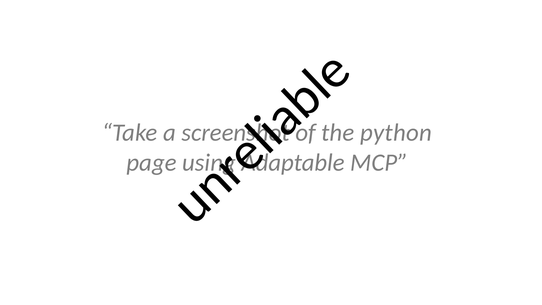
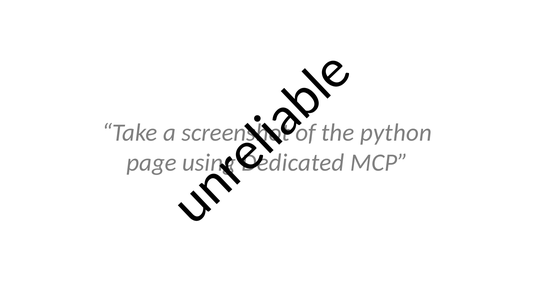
Adaptable: Adaptable -> Dedicated
